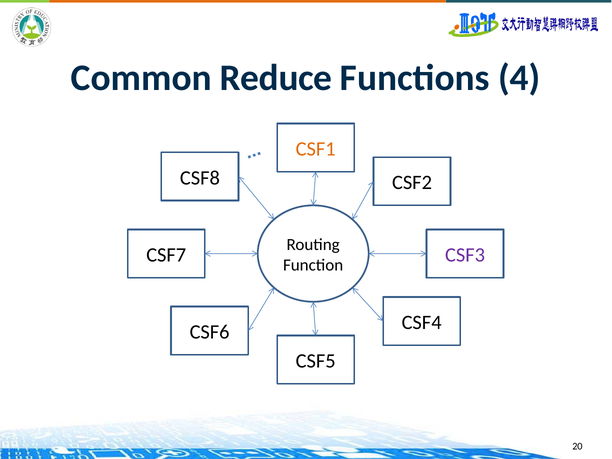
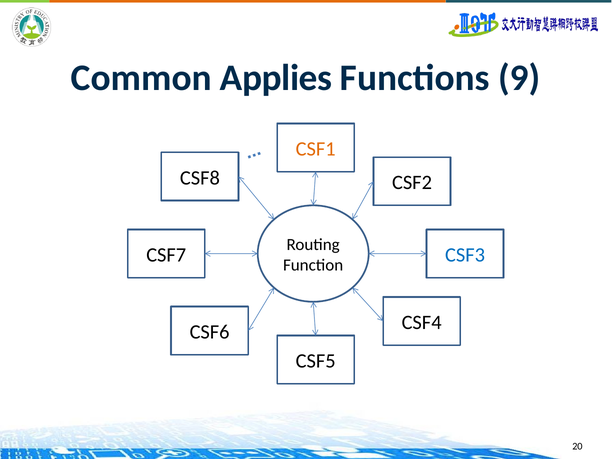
Reduce: Reduce -> Applies
4: 4 -> 9
CSF3 colour: purple -> blue
